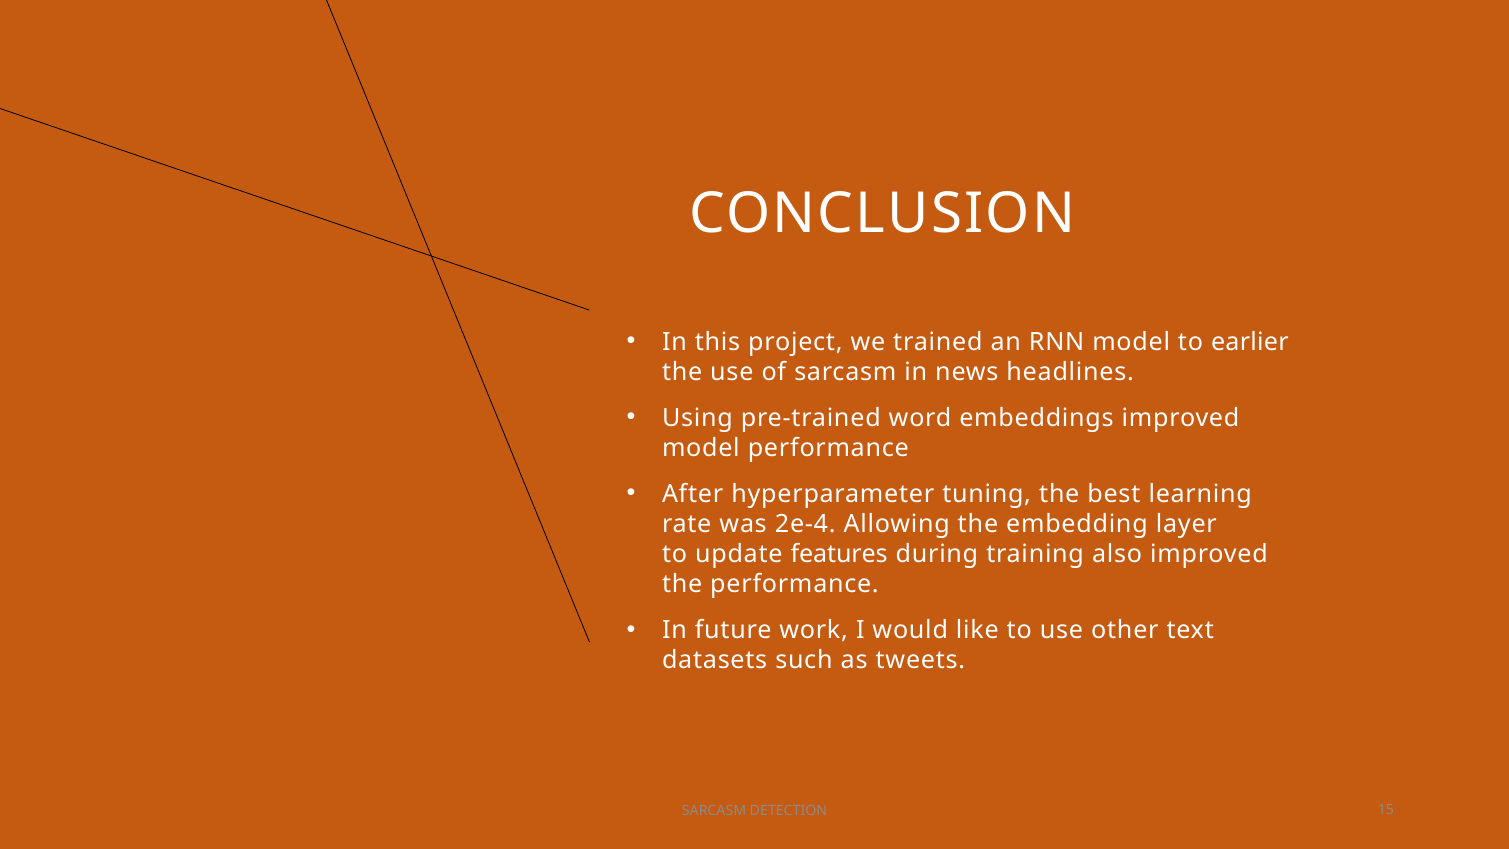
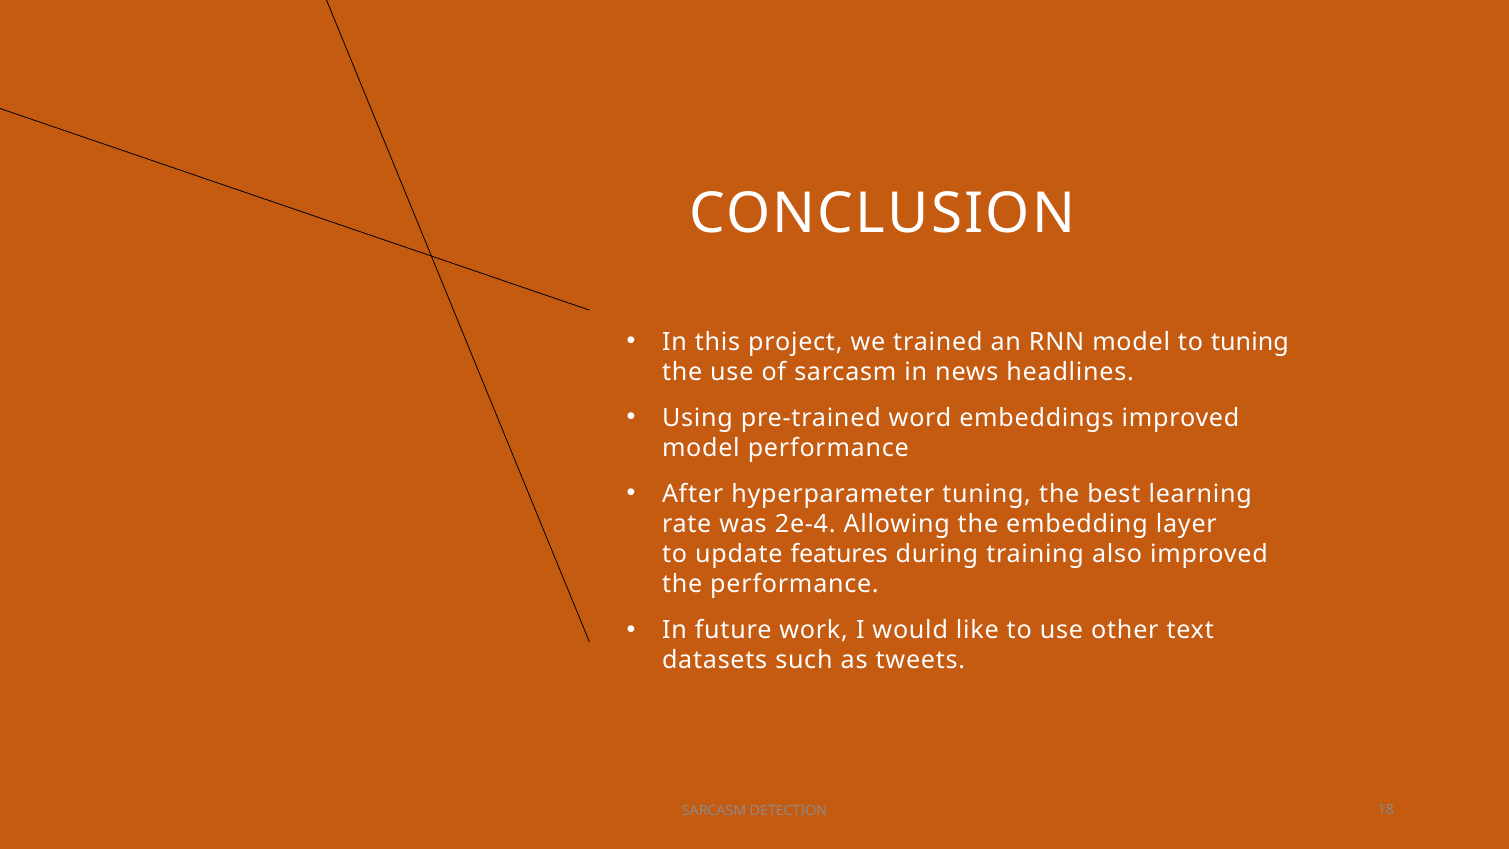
to earlier: earlier -> tuning
15: 15 -> 18
